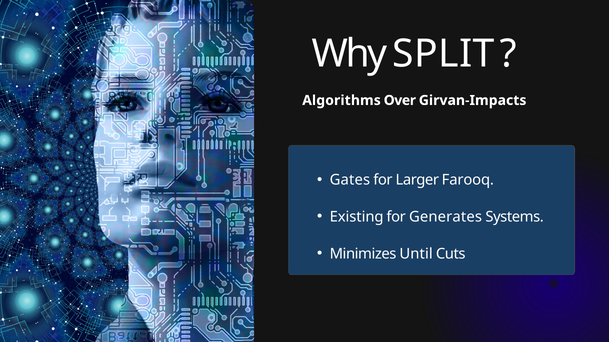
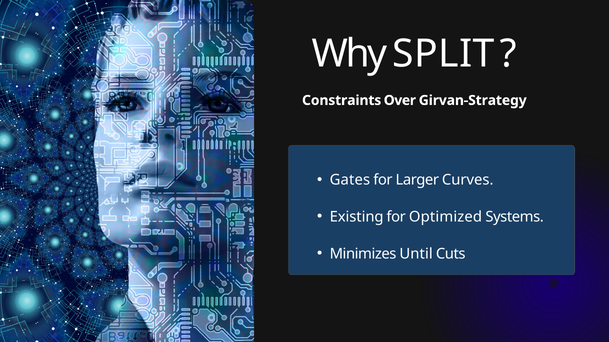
Algorithms: Algorithms -> Constraints
Girvan-Impacts: Girvan-Impacts -> Girvan-Strategy
Farooq: Farooq -> Curves
Generates: Generates -> Optimized
